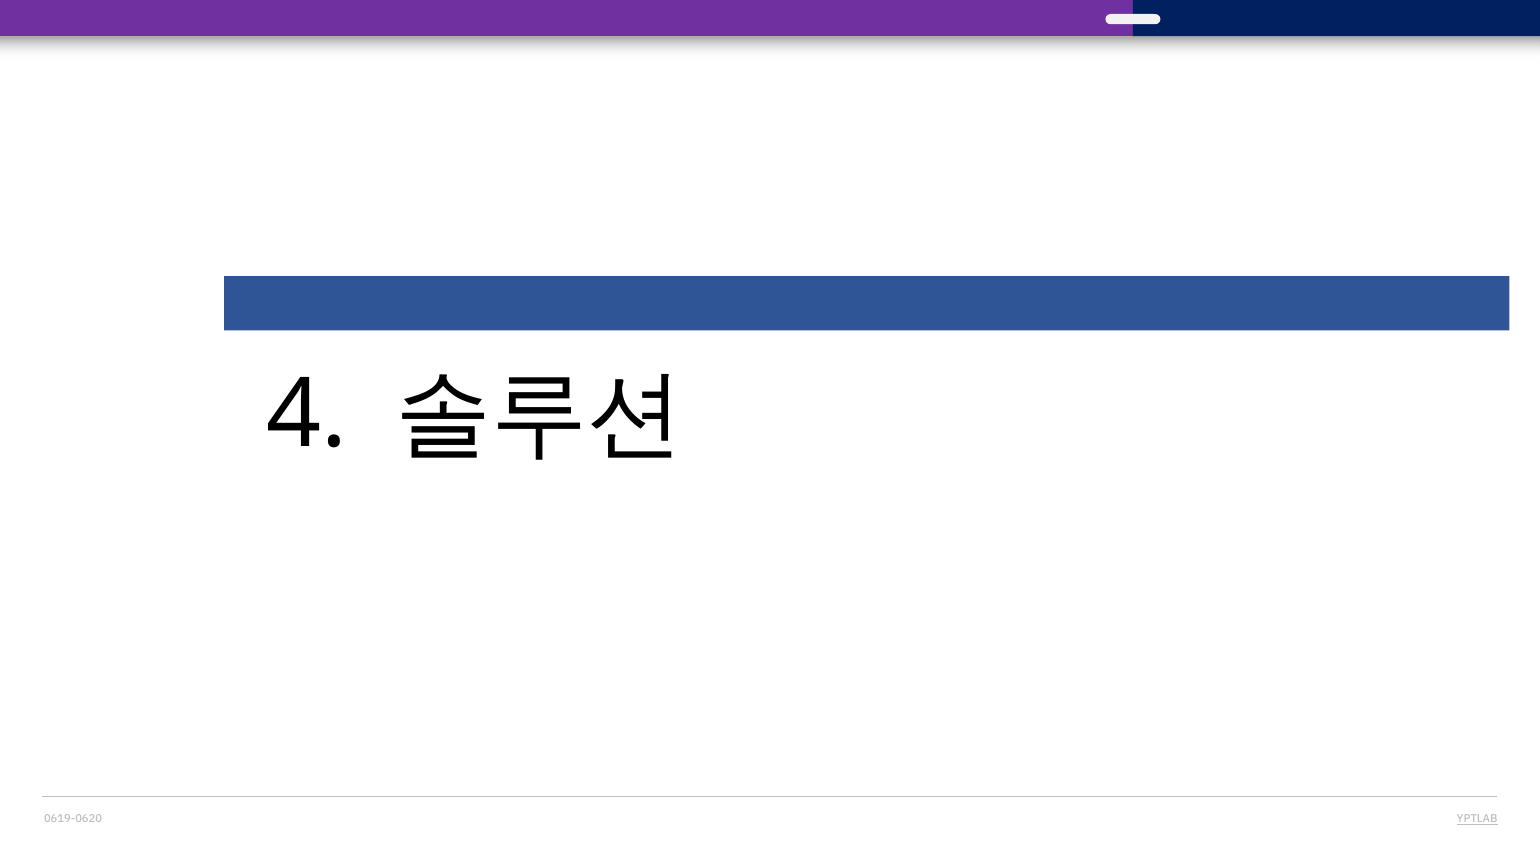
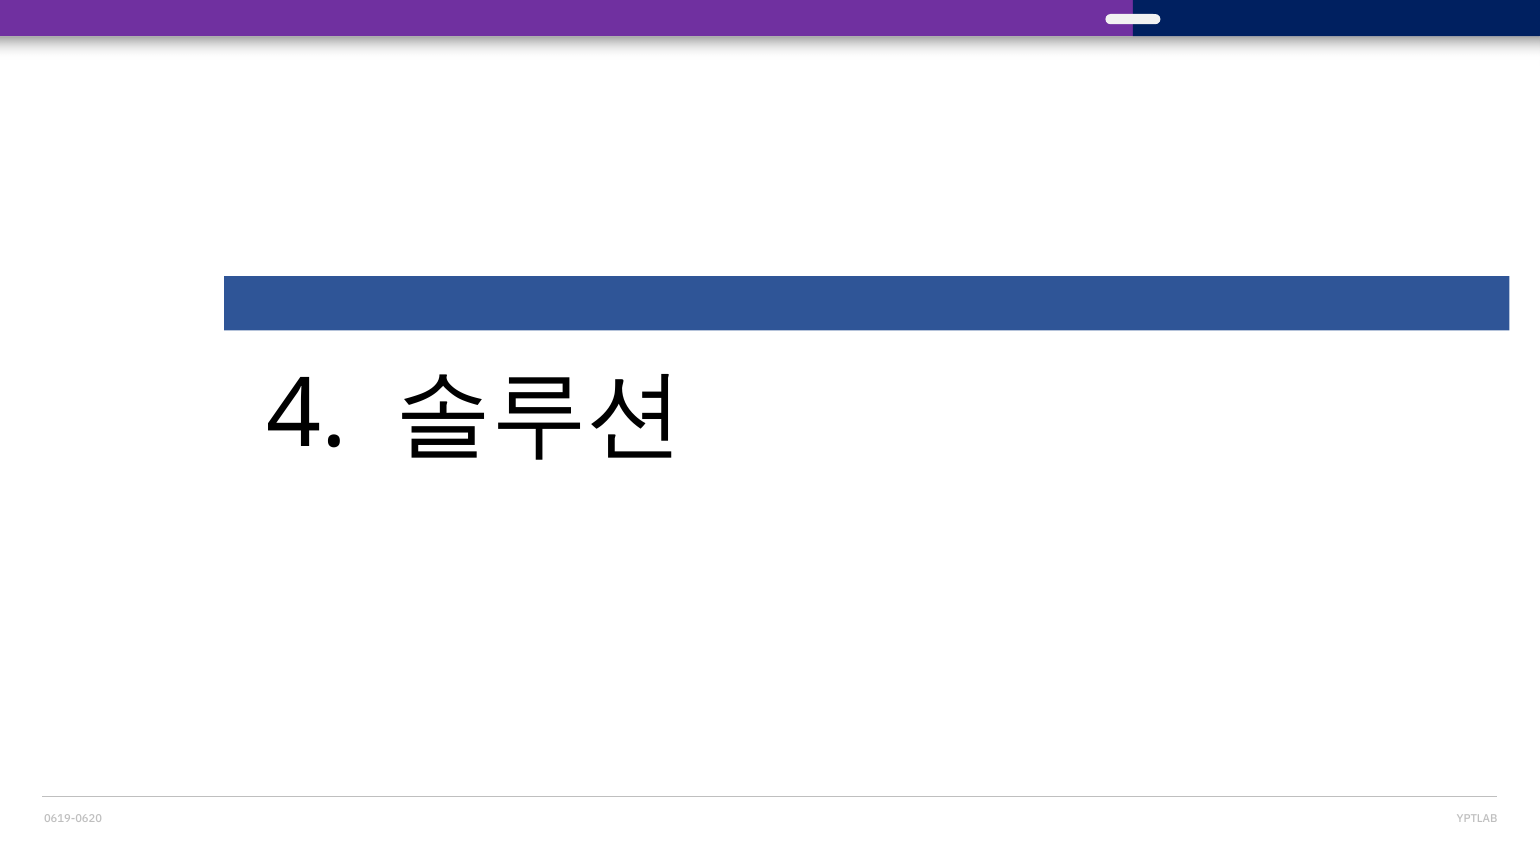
YPTLAB underline: present -> none
